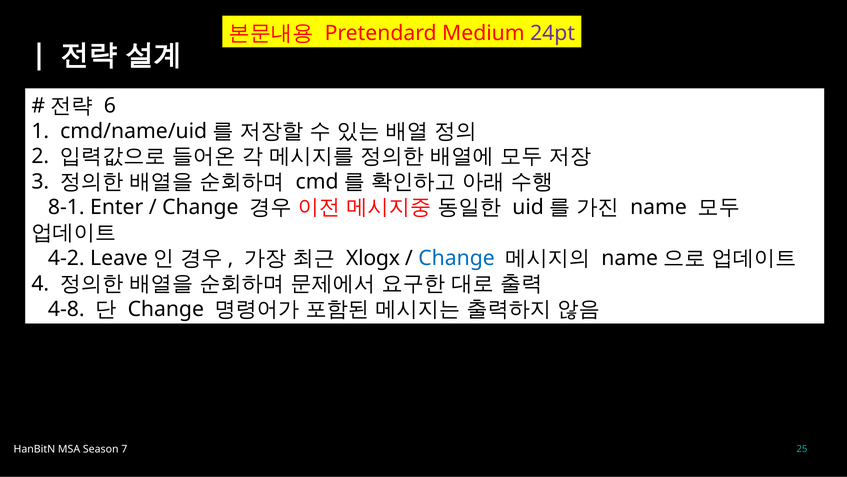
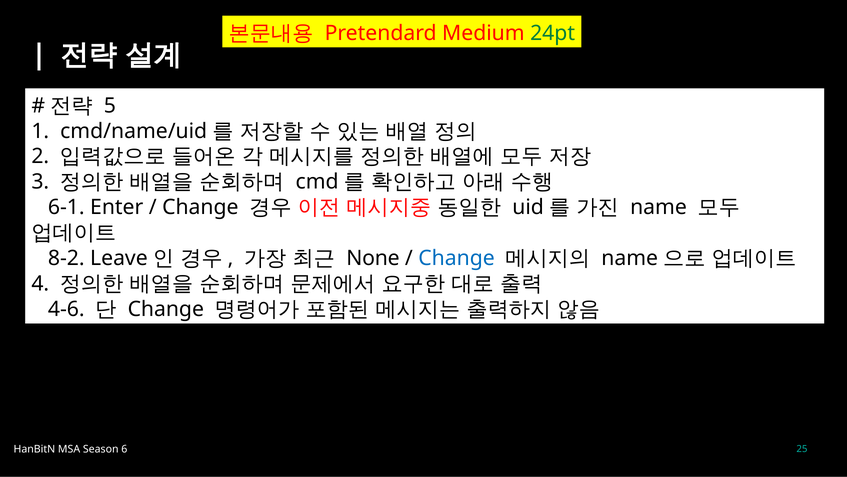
24pt colour: purple -> green
6: 6 -> 5
8-1: 8-1 -> 6-1
4-2: 4-2 -> 8-2
Xlogx: Xlogx -> None
4-8: 4-8 -> 4-6
7: 7 -> 6
